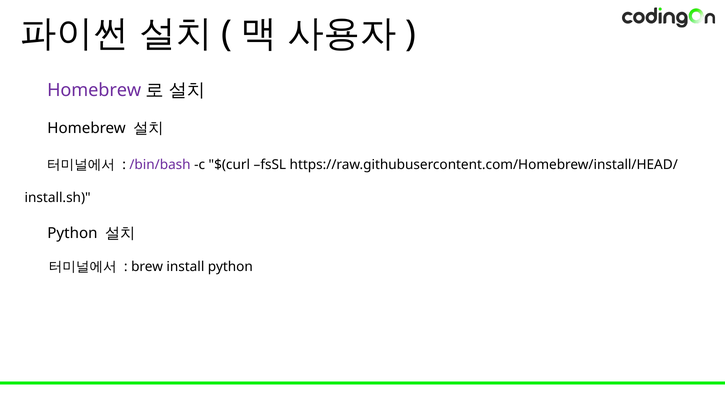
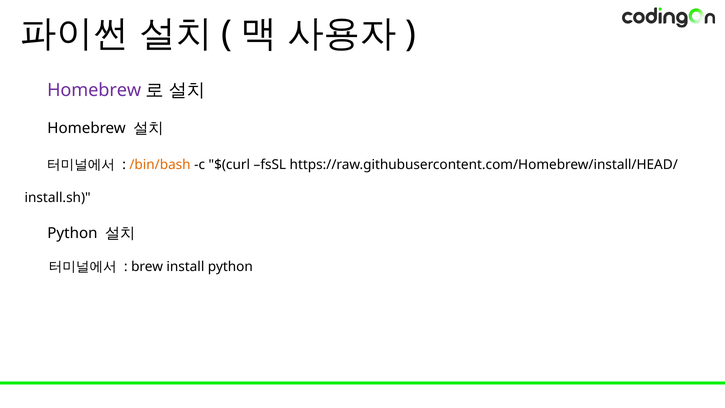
/bin/bash colour: purple -> orange
